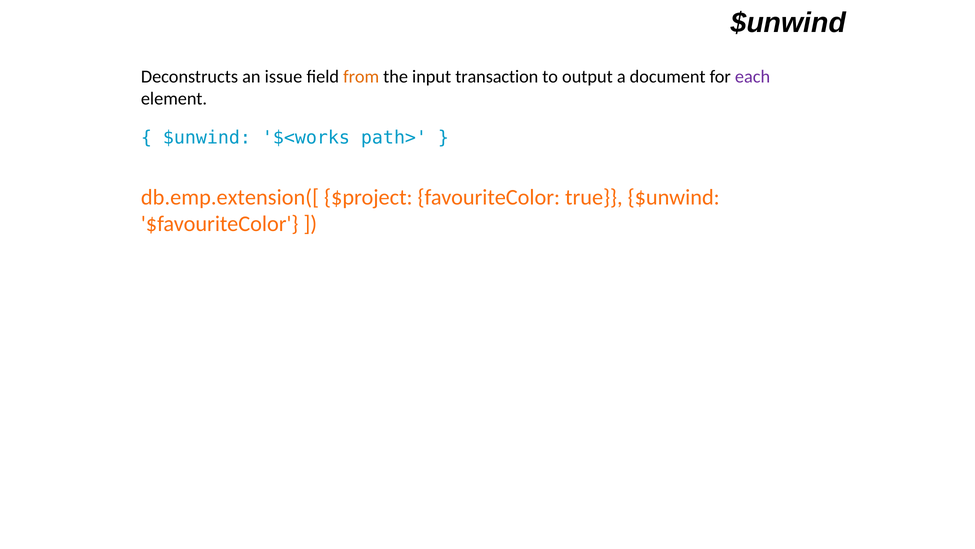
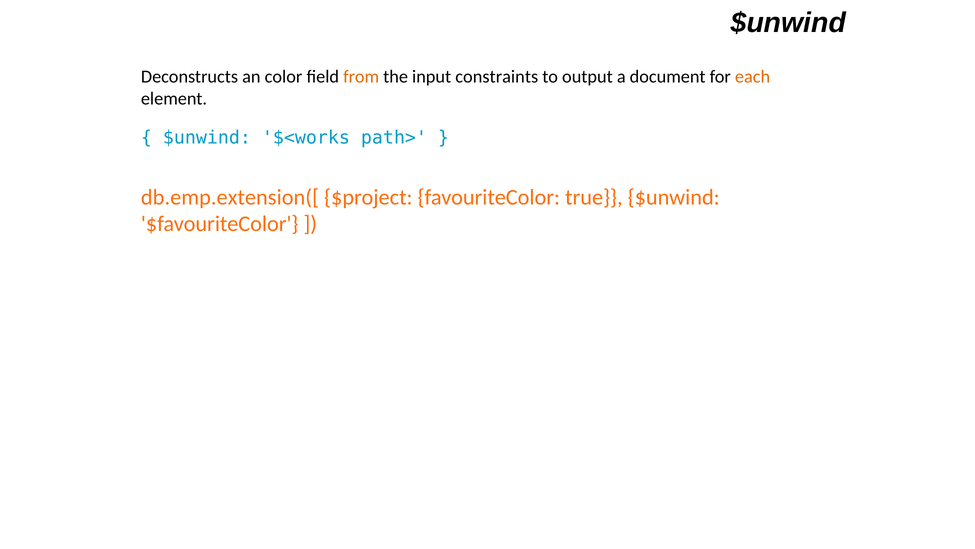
issue: issue -> color
transaction: transaction -> constraints
each colour: purple -> orange
